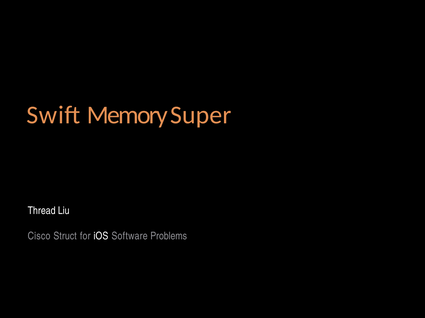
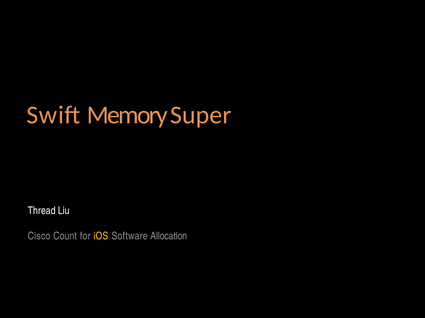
Struct: Struct -> Count
iOS colour: white -> yellow
Problems: Problems -> Allocation
